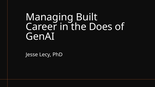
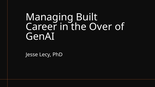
Does: Does -> Over
